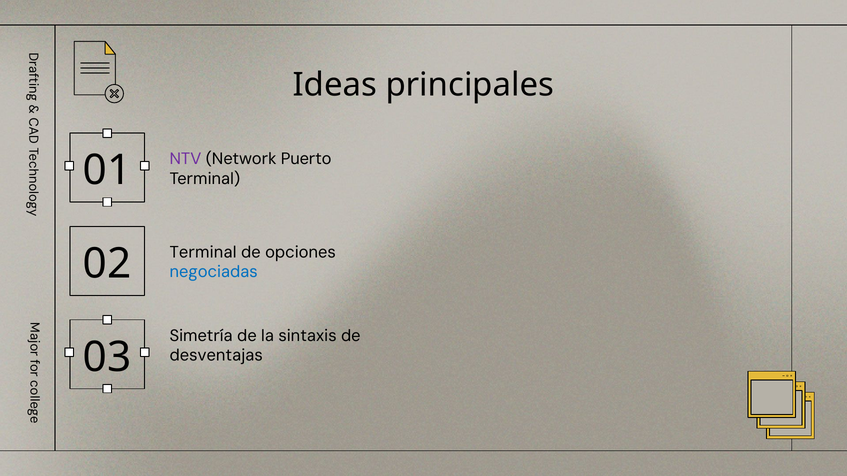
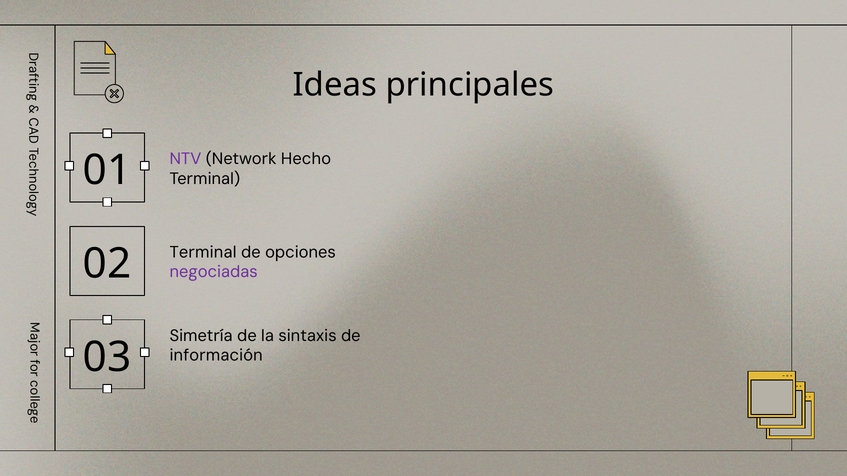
Puerto: Puerto -> Hecho
negociadas colour: blue -> purple
desventajas: desventajas -> información
